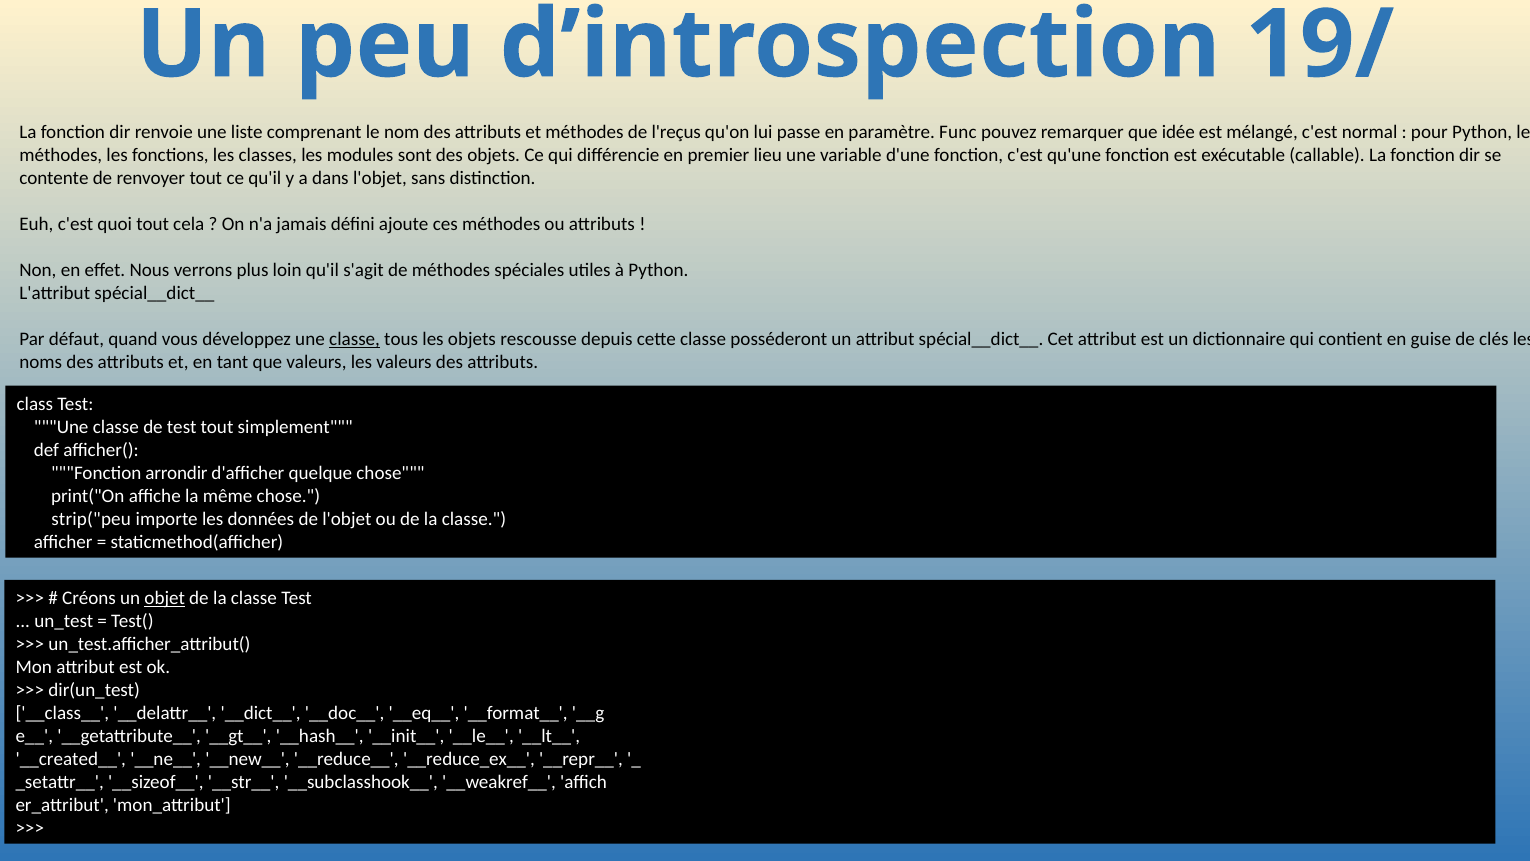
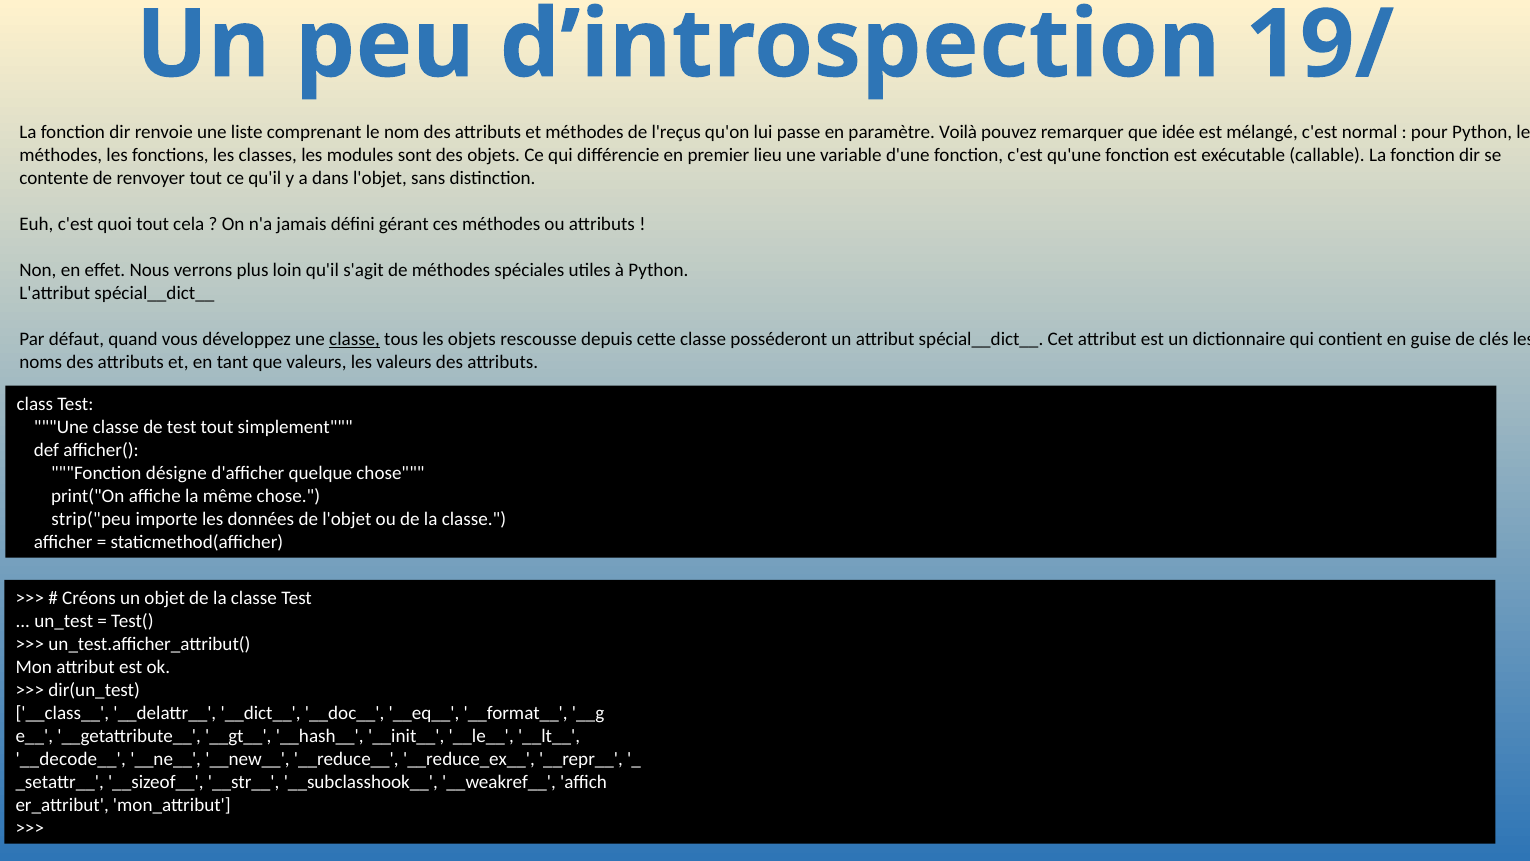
Func: Func -> Voilà
ajoute: ajoute -> gérant
arrondir: arrondir -> désigne
objet underline: present -> none
__created__: __created__ -> __decode__
